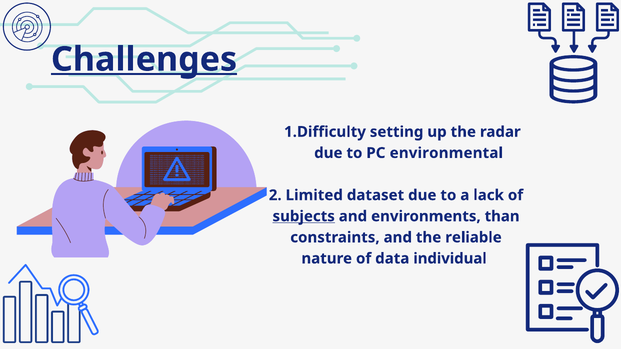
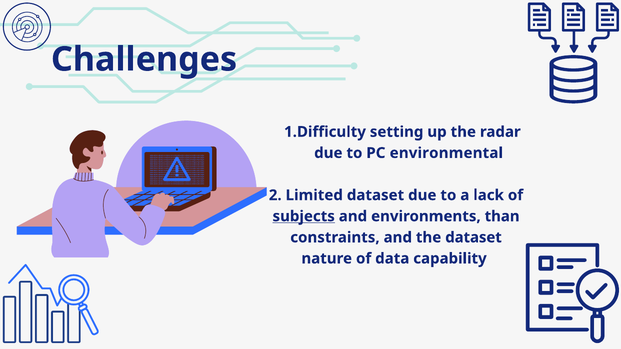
Challenges underline: present -> none
the reliable: reliable -> dataset
individual: individual -> capability
